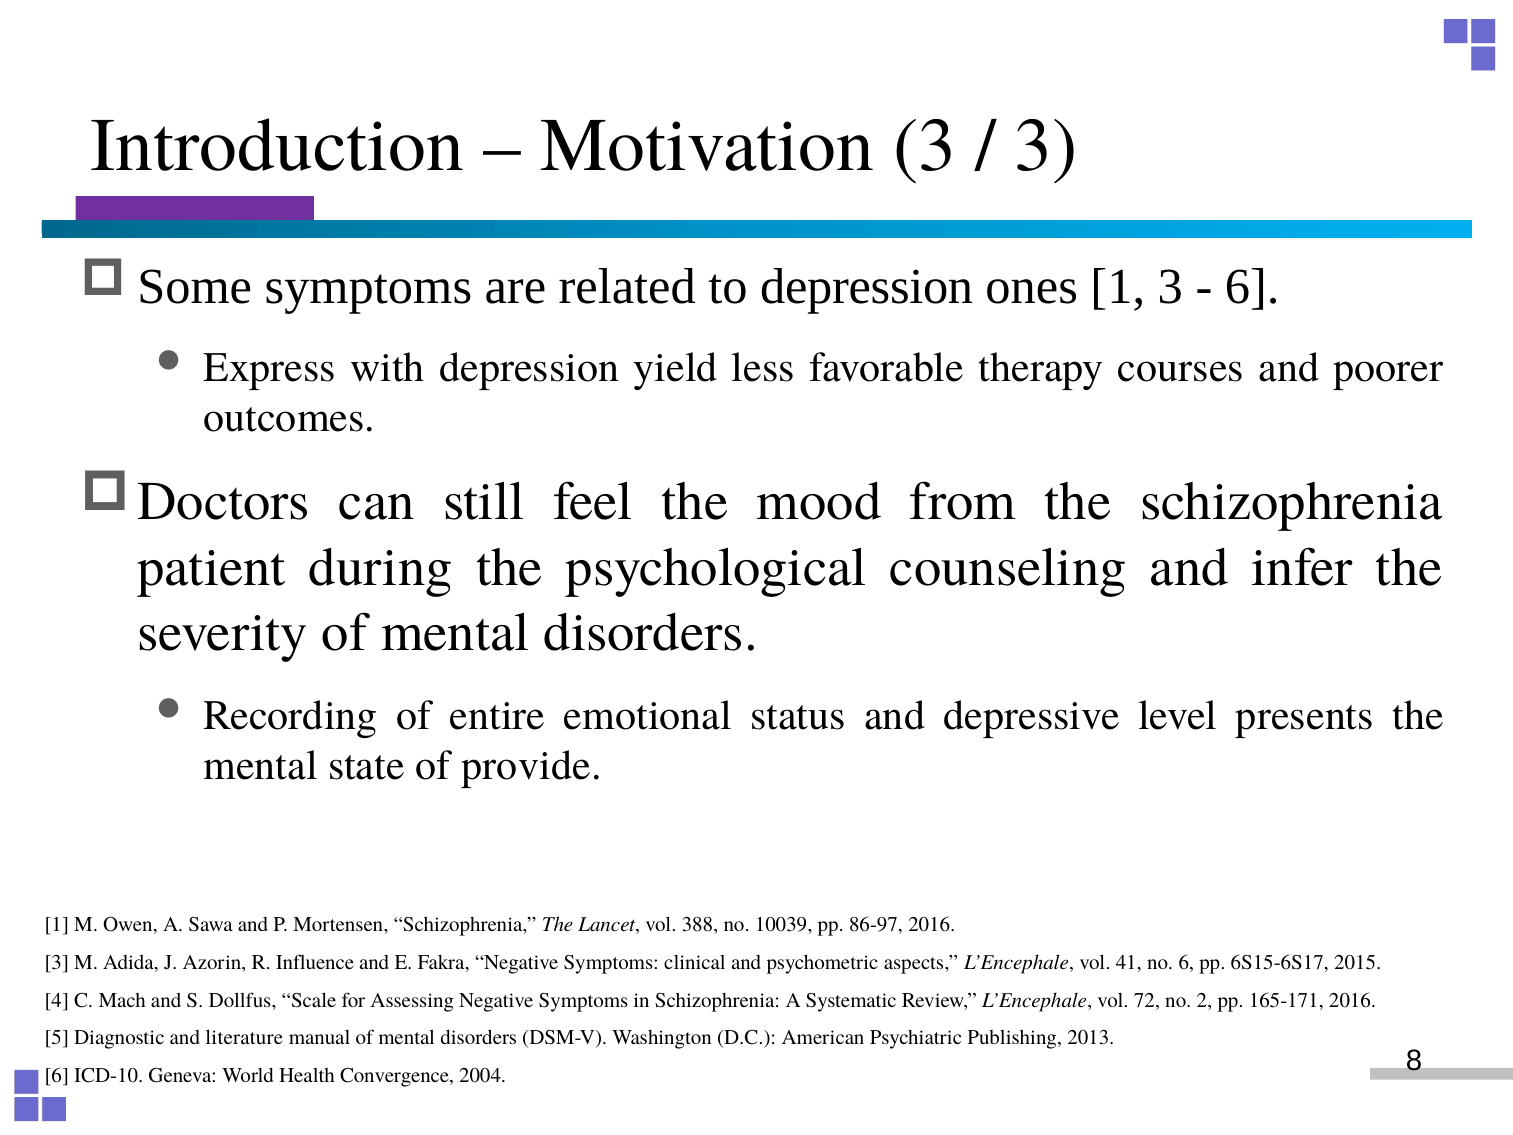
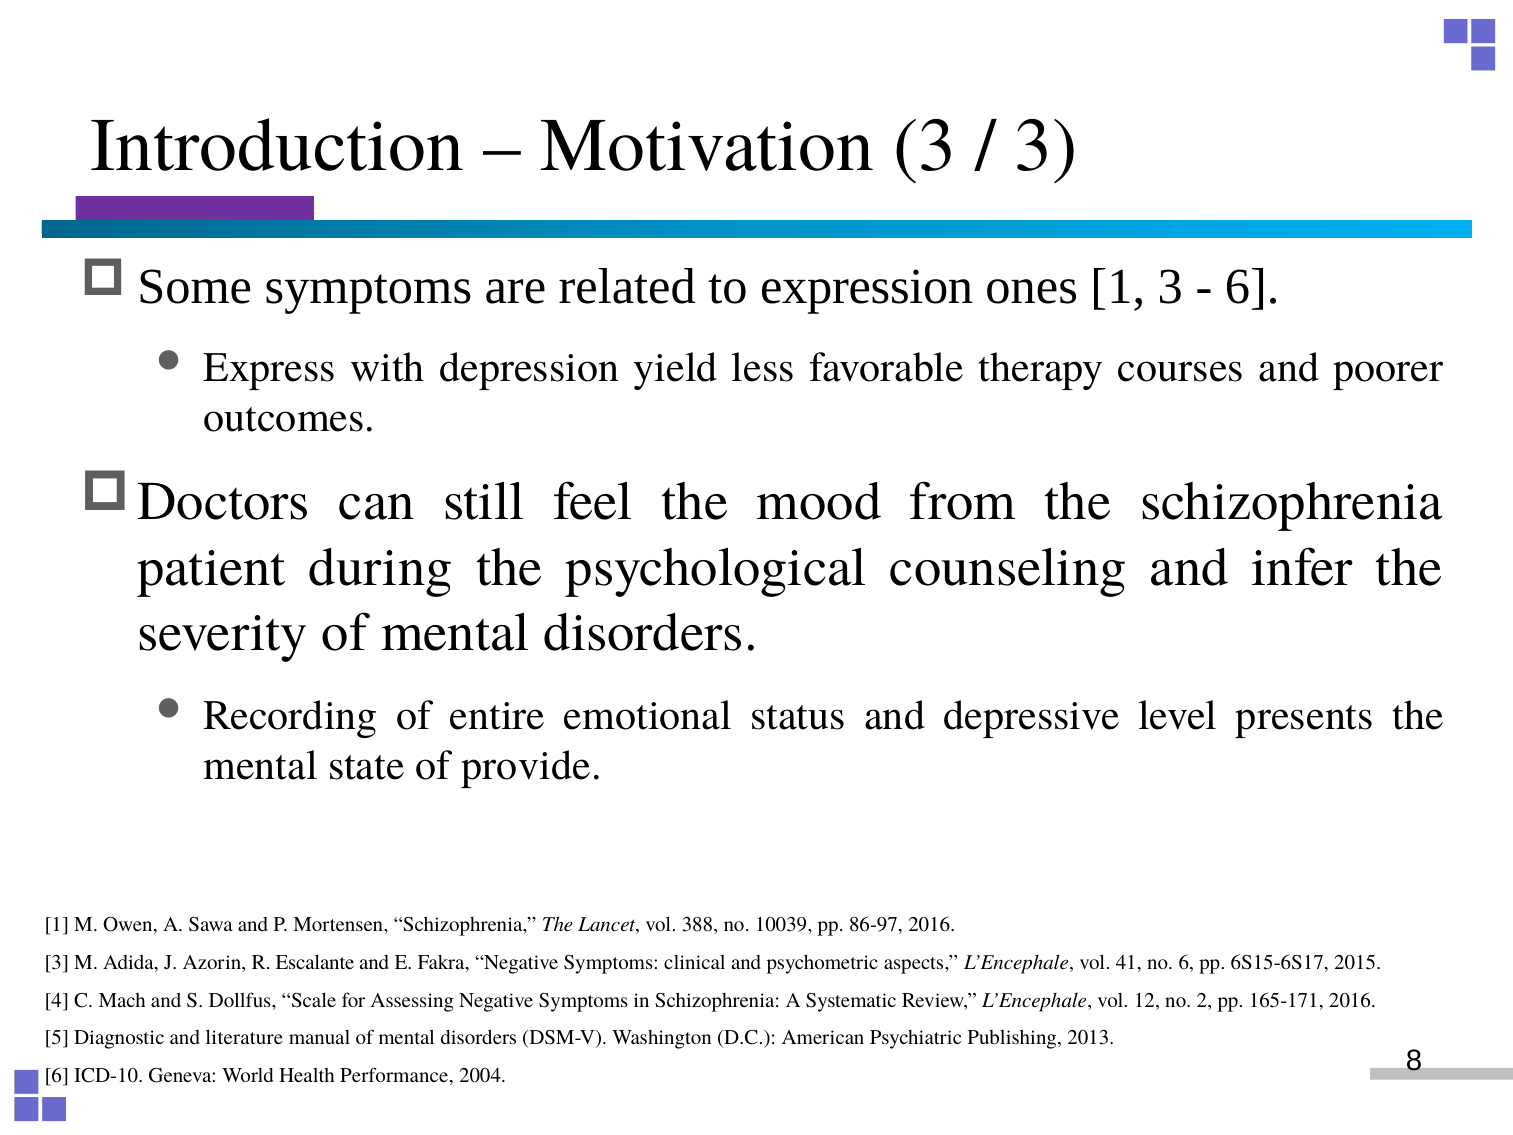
to depression: depression -> expression
Influence: Influence -> Escalante
72: 72 -> 12
Convergence: Convergence -> Performance
